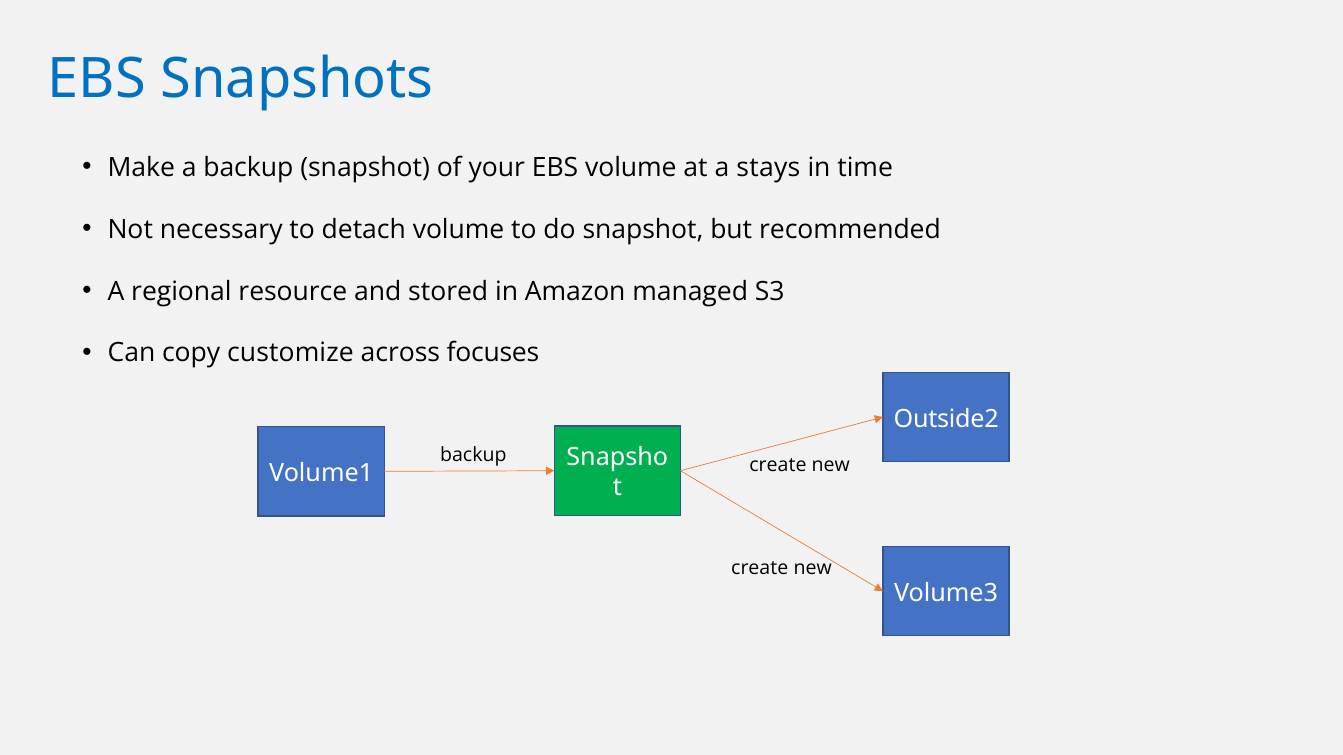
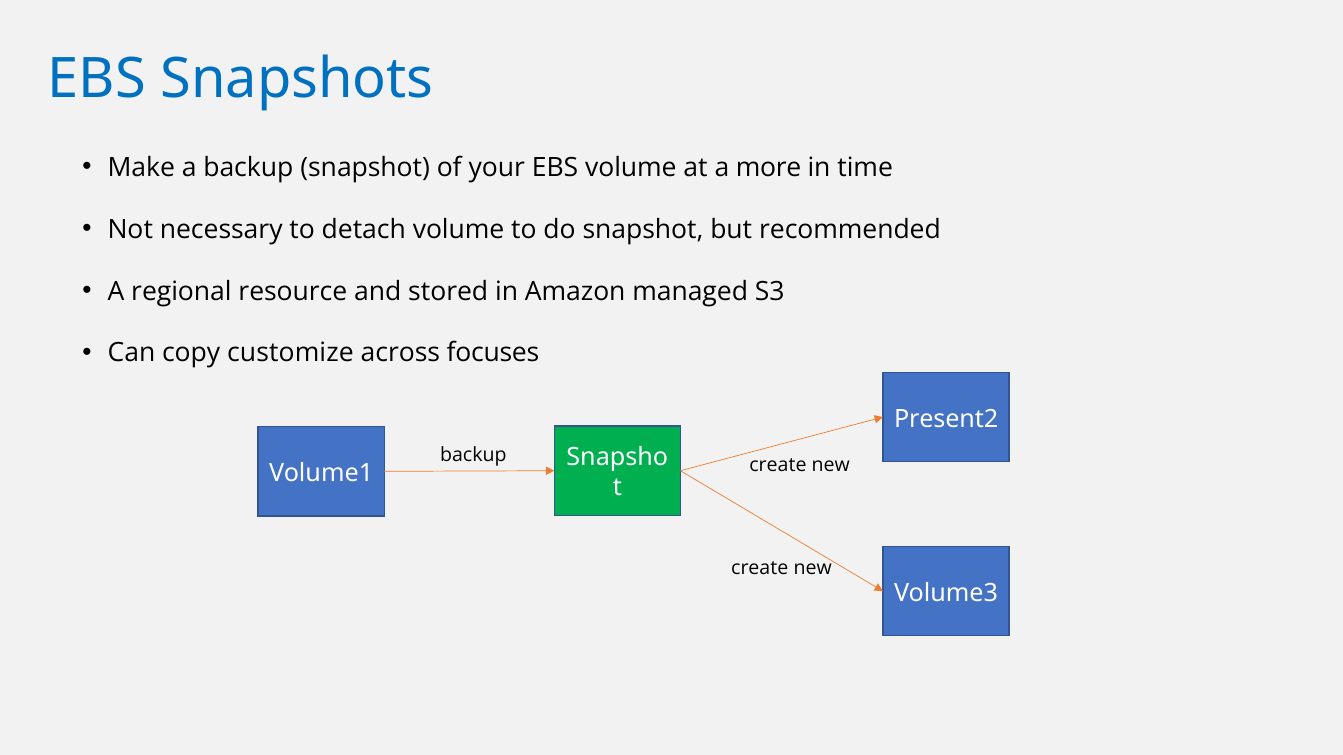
stays: stays -> more
Outside2: Outside2 -> Present2
